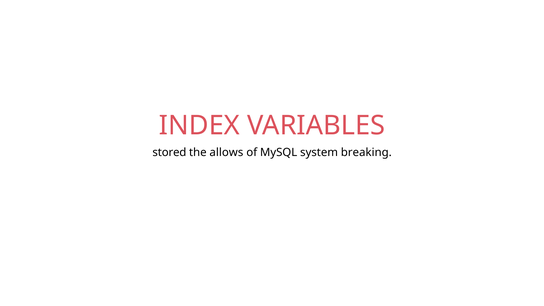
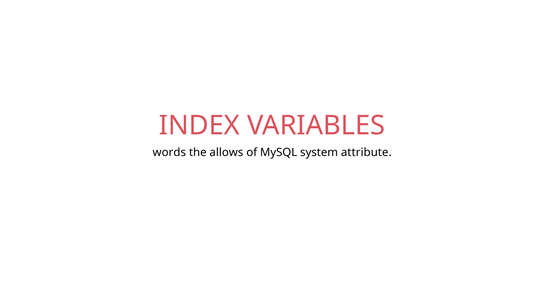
stored: stored -> words
breaking: breaking -> attribute
